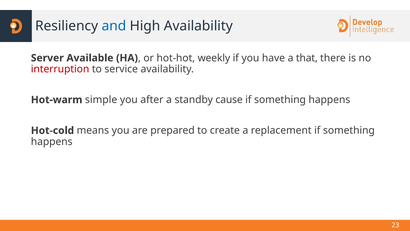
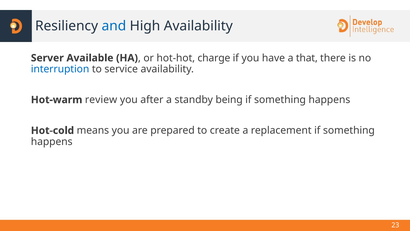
weekly: weekly -> charge
interruption colour: red -> blue
simple: simple -> review
cause: cause -> being
